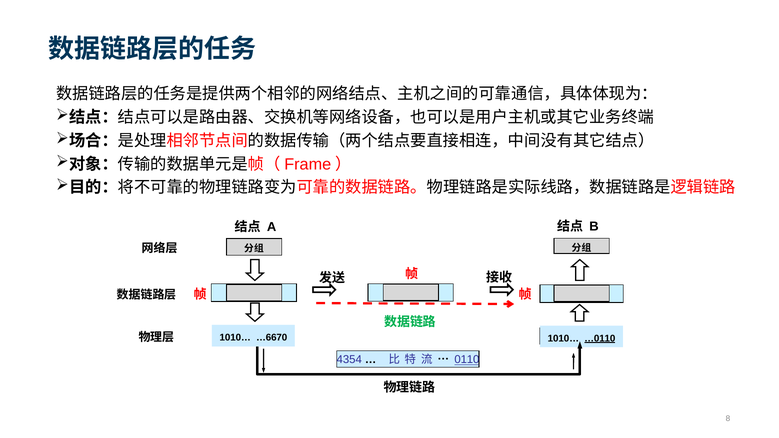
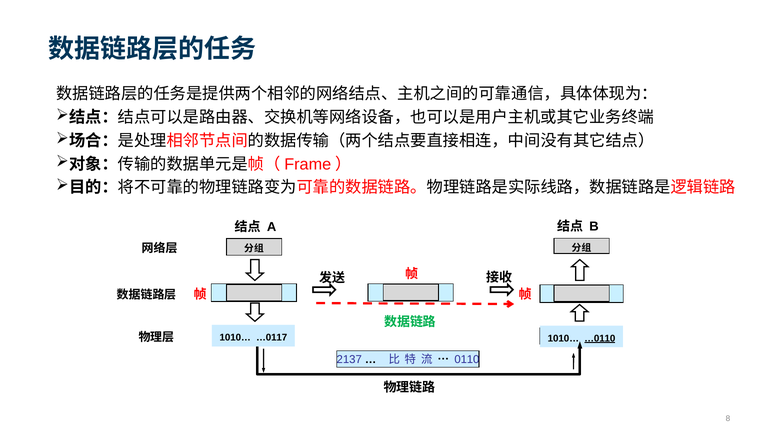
…6670: …6670 -> …0117
4354: 4354 -> 2137
0110 underline: present -> none
